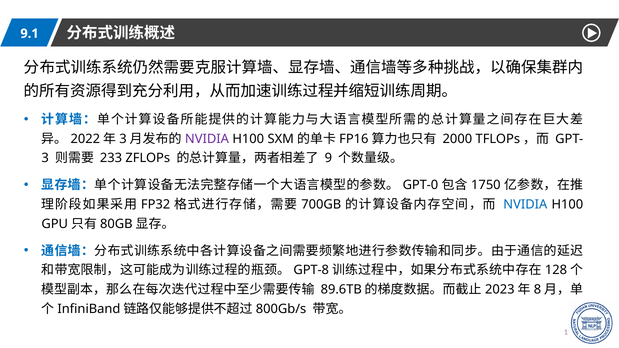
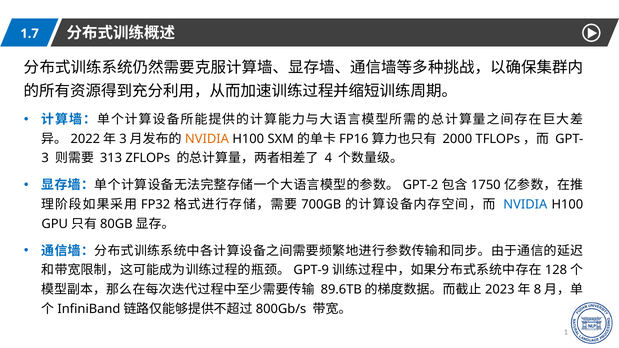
9.1: 9.1 -> 1.7
NVIDIA at (207, 139) colour: purple -> orange
233: 233 -> 313
9: 9 -> 4
GPT-0: GPT-0 -> GPT-2
GPT-8: GPT-8 -> GPT-9
